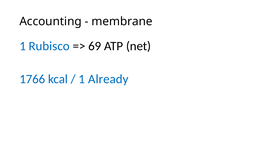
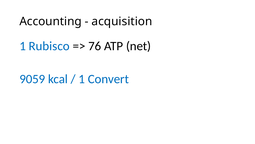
membrane: membrane -> acquisition
69: 69 -> 76
1766: 1766 -> 9059
Already: Already -> Convert
